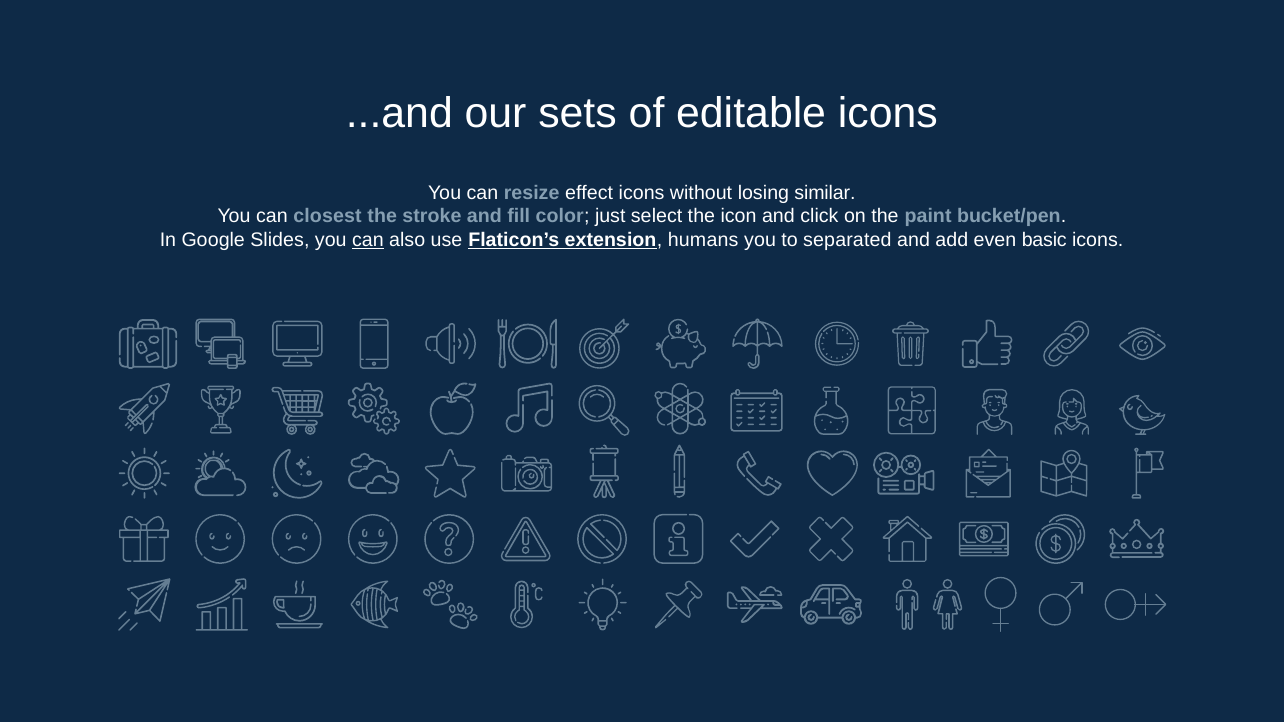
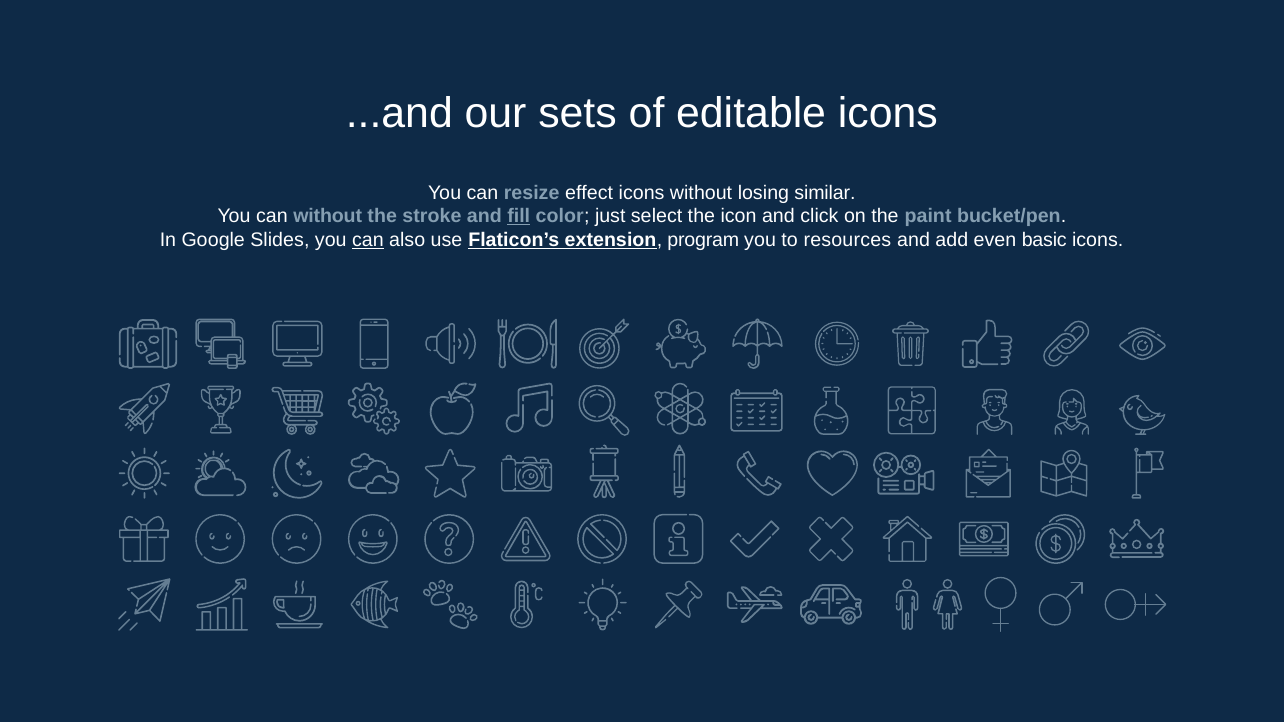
can closest: closest -> without
fill underline: none -> present
humans: humans -> program
separated: separated -> resources
